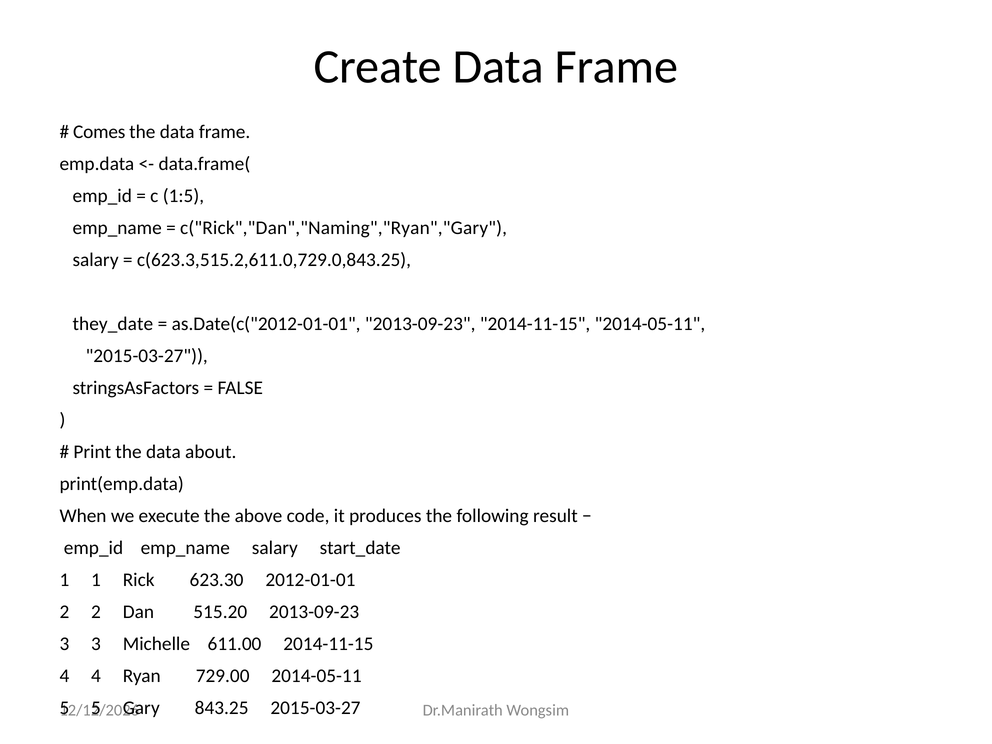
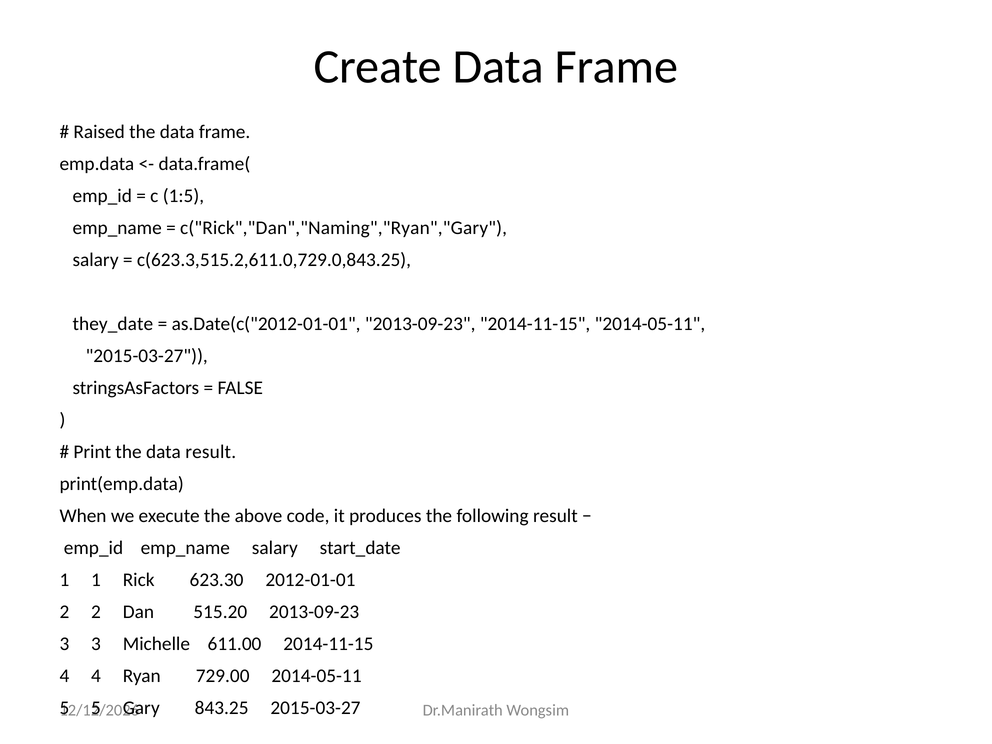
Comes: Comes -> Raised
data about: about -> result
